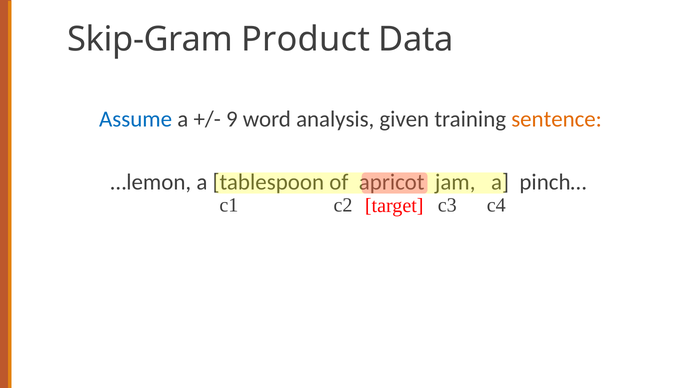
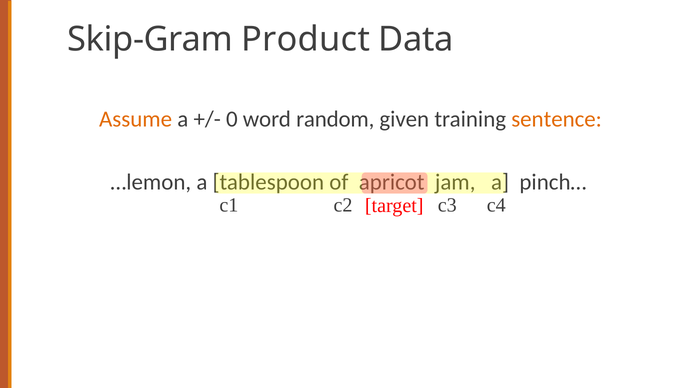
Assume colour: blue -> orange
9: 9 -> 0
analysis: analysis -> random
